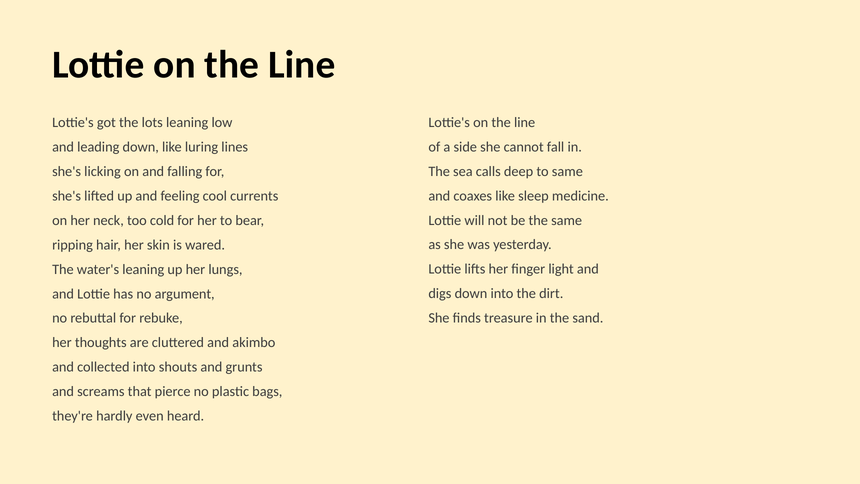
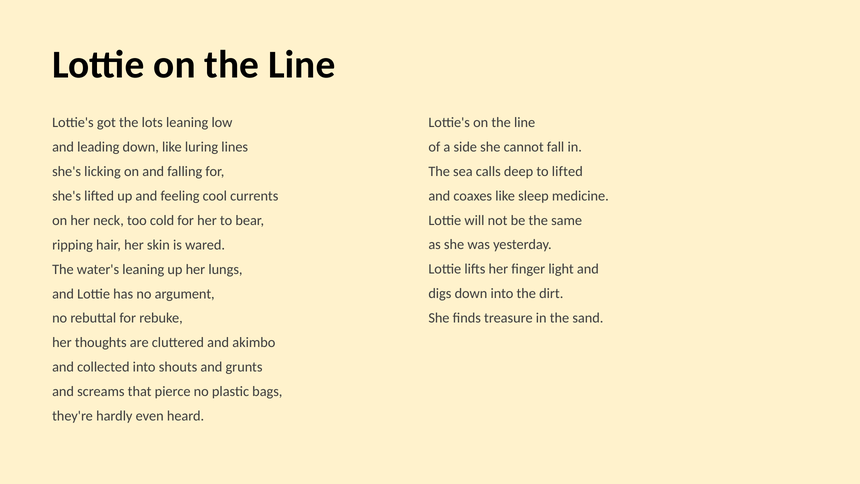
to same: same -> lifted
